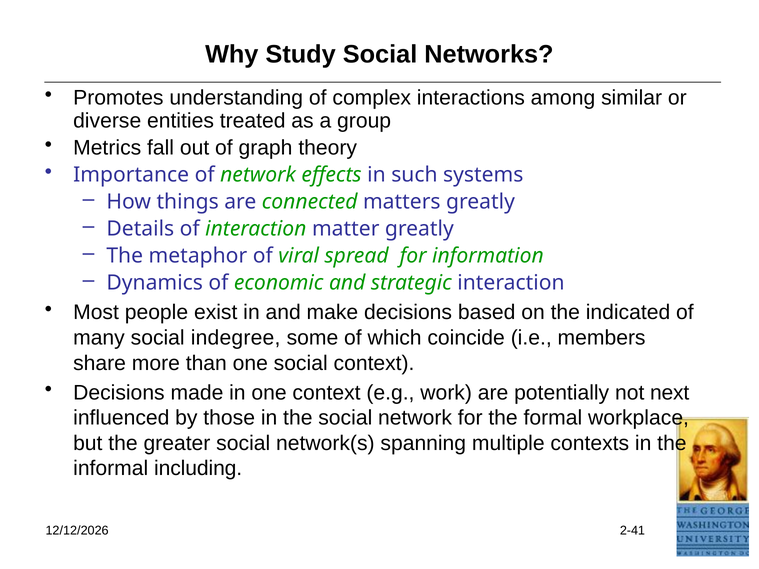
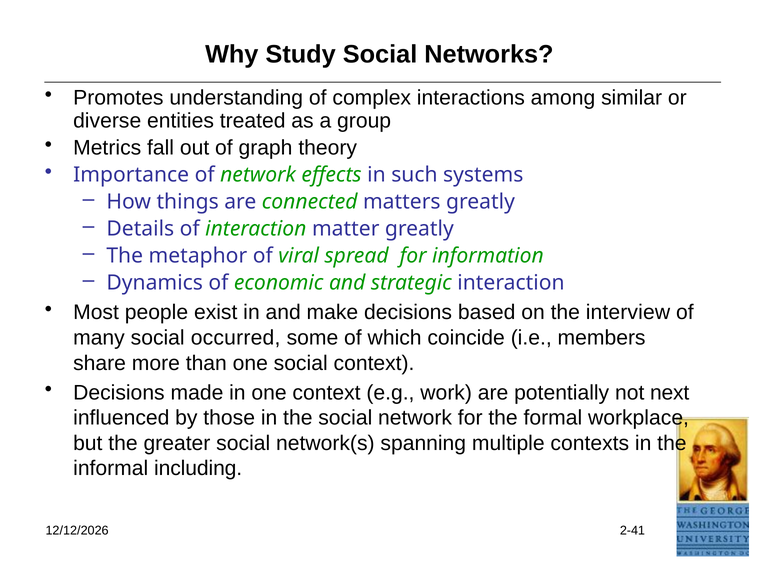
indicated: indicated -> interview
indegree: indegree -> occurred
